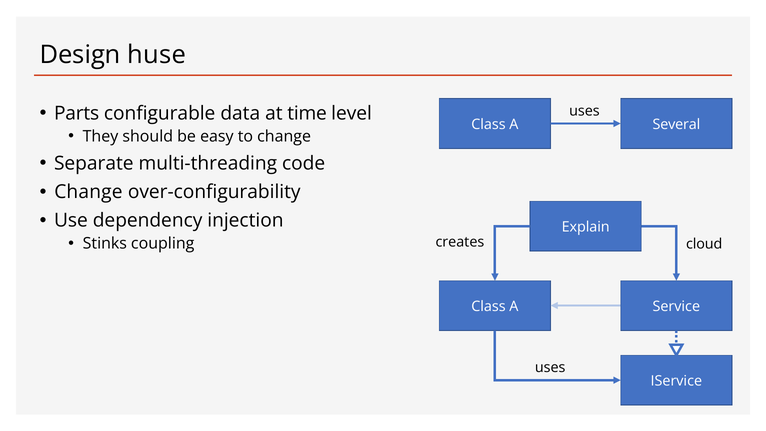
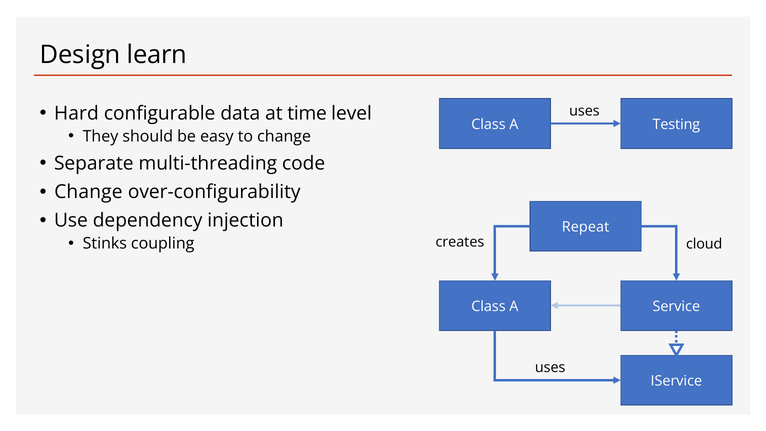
huse: huse -> learn
Parts: Parts -> Hard
Several: Several -> Testing
Explain: Explain -> Repeat
